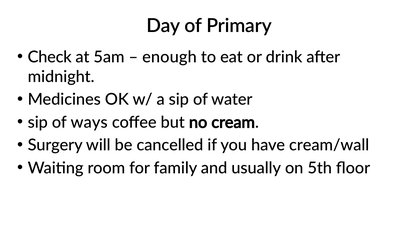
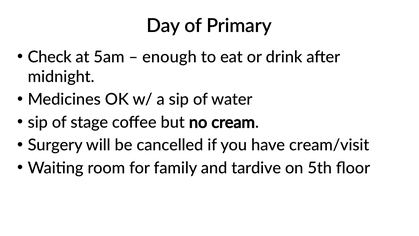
ways: ways -> stage
cream/wall: cream/wall -> cream/visit
usually: usually -> tardive
